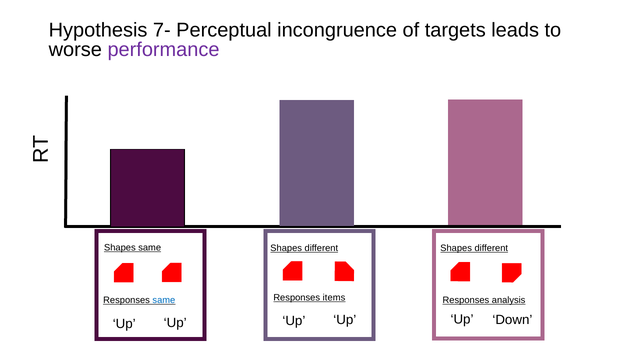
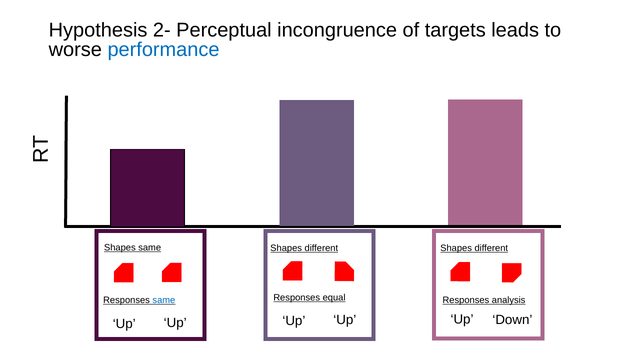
7-: 7- -> 2-
performance colour: purple -> blue
items: items -> equal
